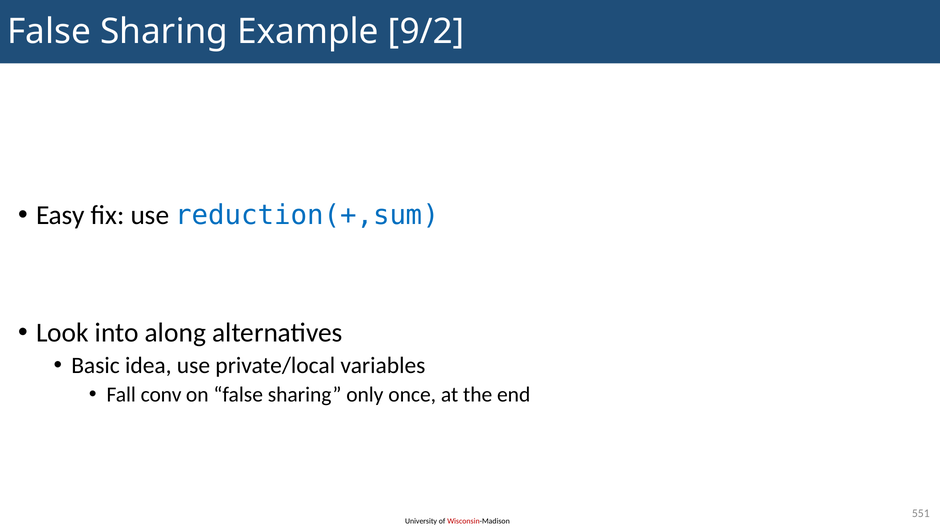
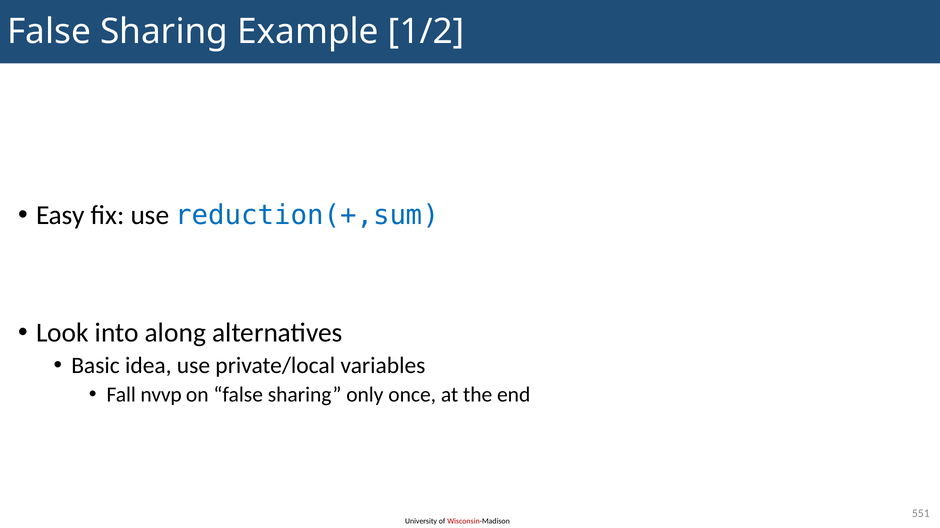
9/2: 9/2 -> 1/2
conv: conv -> nvvp
